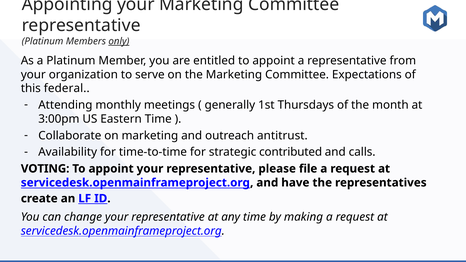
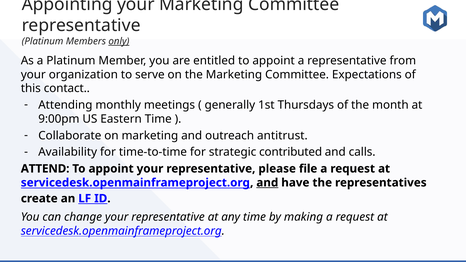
federal: federal -> contact
3:00pm: 3:00pm -> 9:00pm
VOTING: VOTING -> ATTEND
and at (267, 183) underline: none -> present
